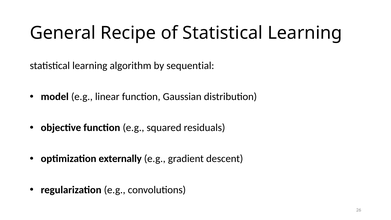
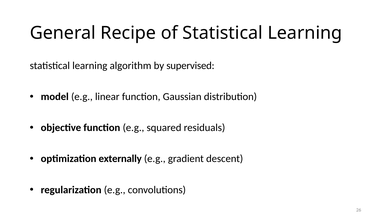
sequential: sequential -> supervised
